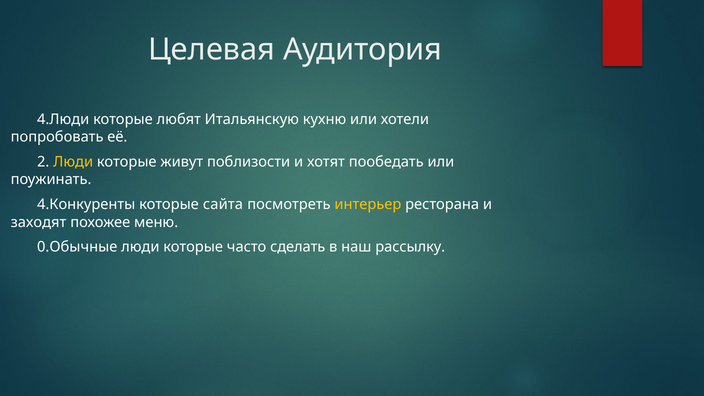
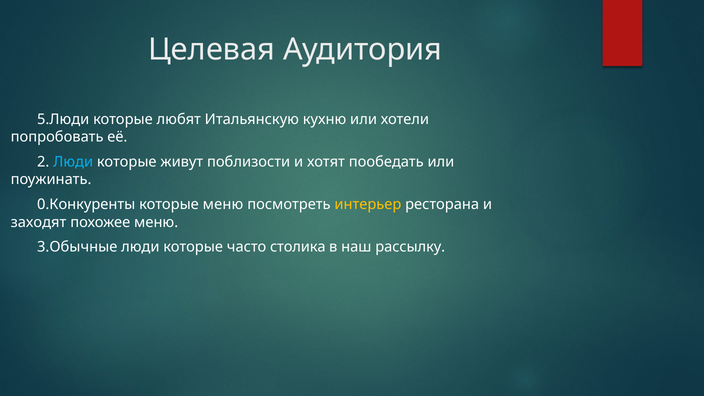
4.Люди: 4.Люди -> 5.Люди
Люди at (73, 162) colour: yellow -> light blue
4.Конкуренты: 4.Конкуренты -> 0.Конкуренты
которые сайта: сайта -> меню
0.Обычные: 0.Обычные -> 3.Обычные
сделать: сделать -> столика
